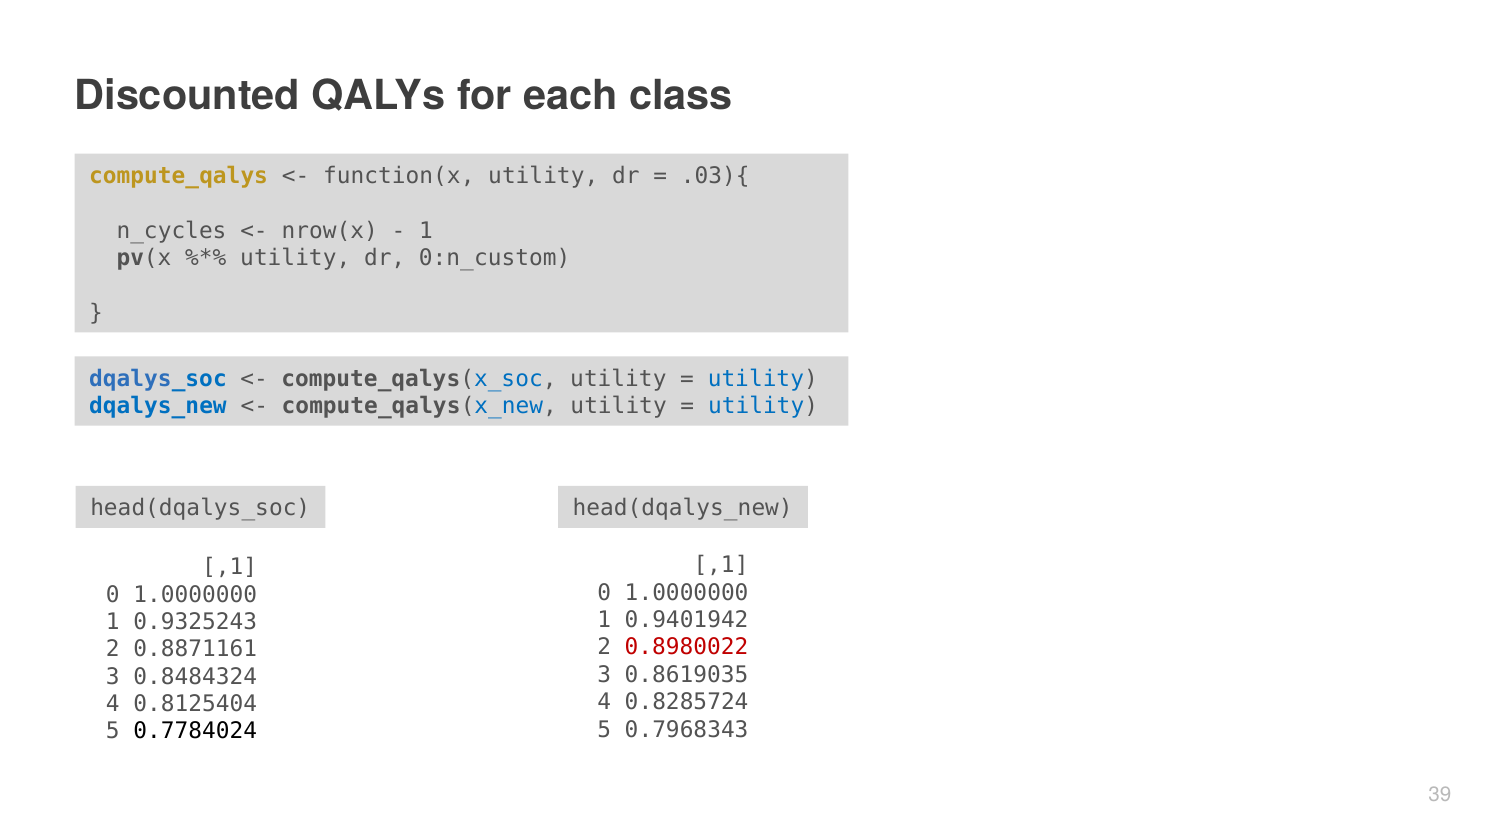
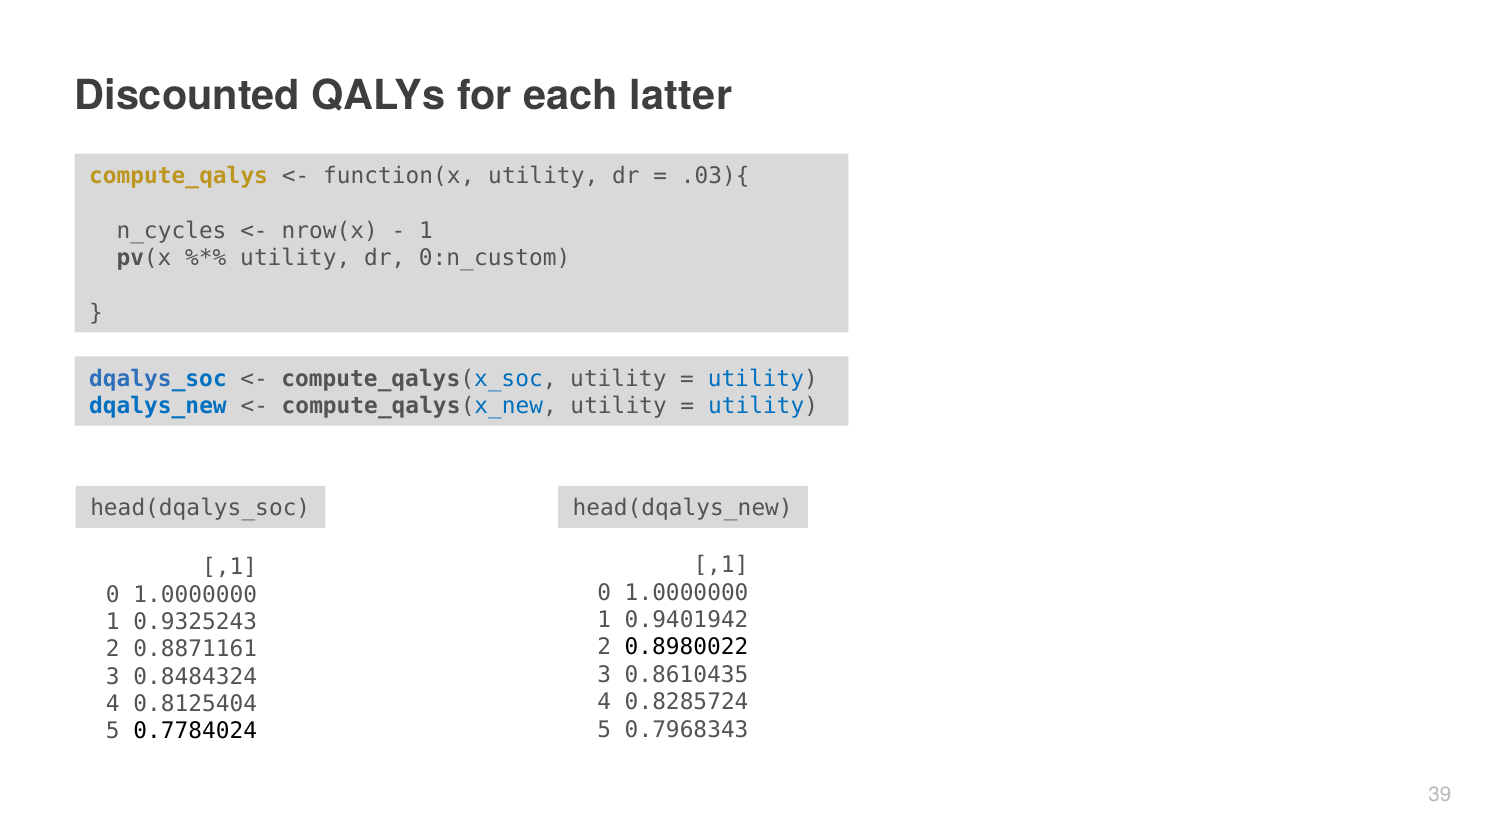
class: class -> latter
0.8980022 colour: red -> black
0.8619035: 0.8619035 -> 0.8610435
